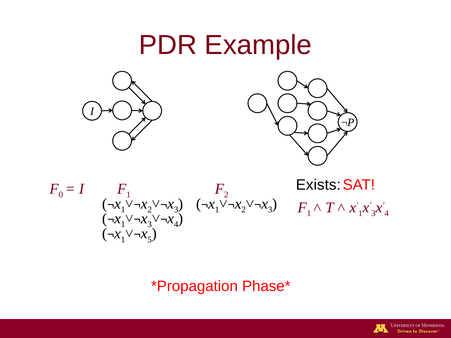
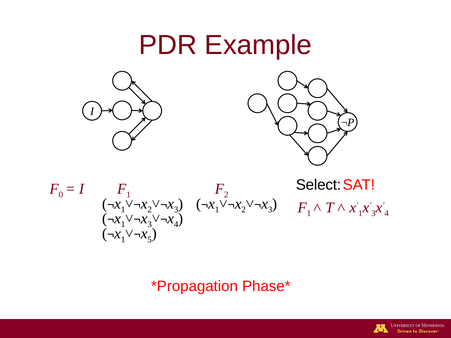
Exists: Exists -> Select
